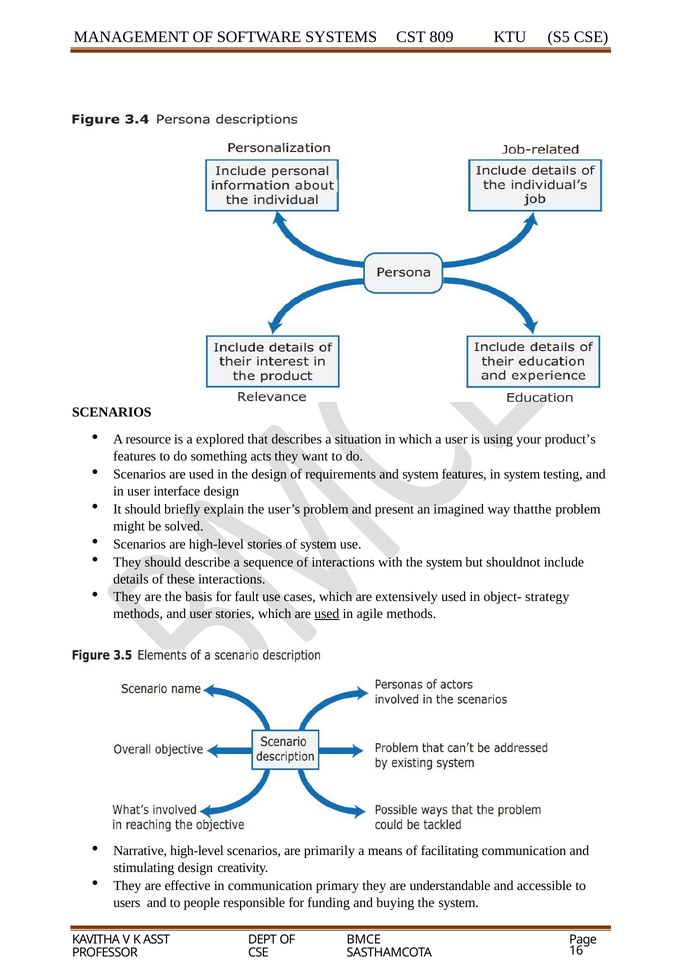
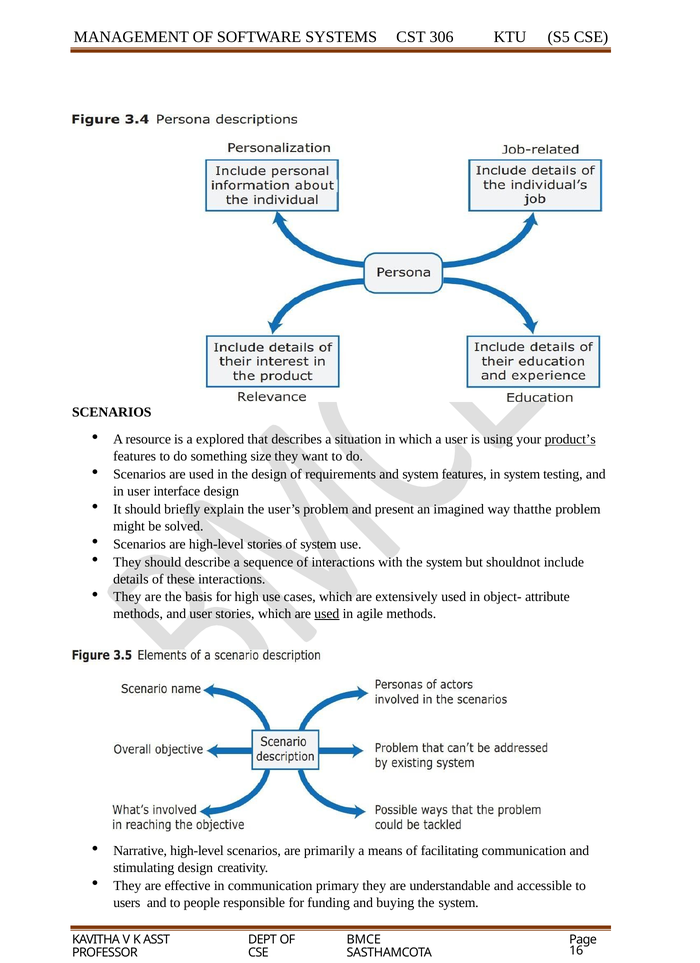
809: 809 -> 306
product’s underline: none -> present
acts: acts -> size
fault: fault -> high
strategy: strategy -> attribute
